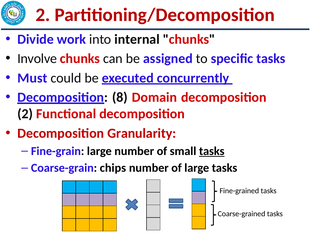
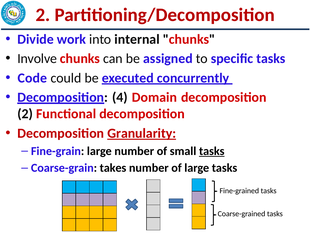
Must: Must -> Code
8: 8 -> 4
Granularity underline: none -> present
chips: chips -> takes
